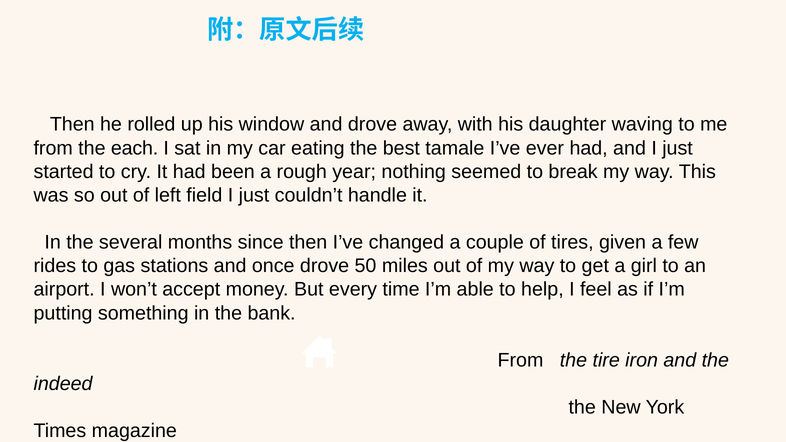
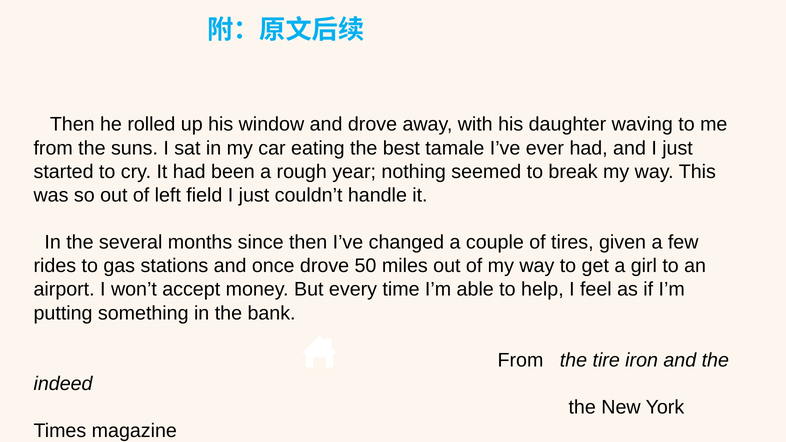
each: each -> suns
